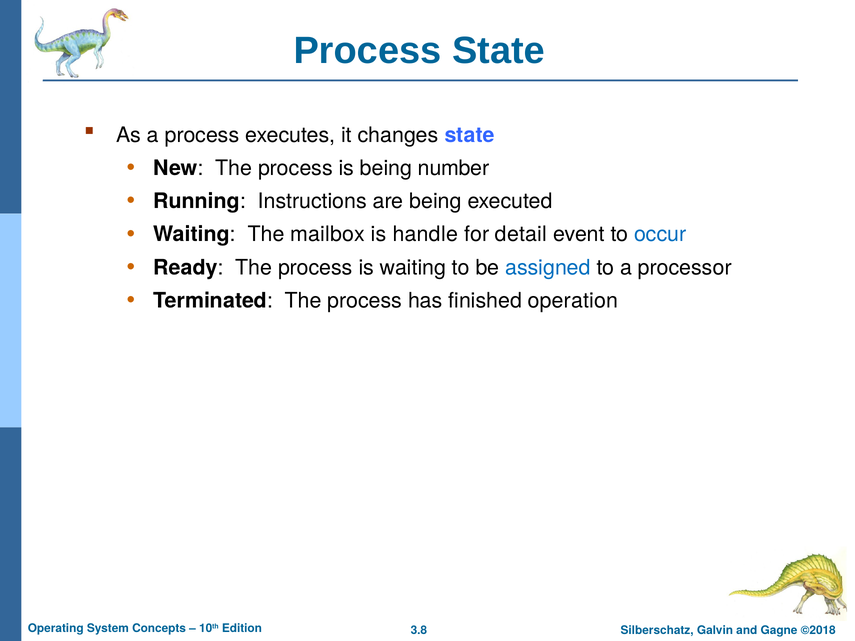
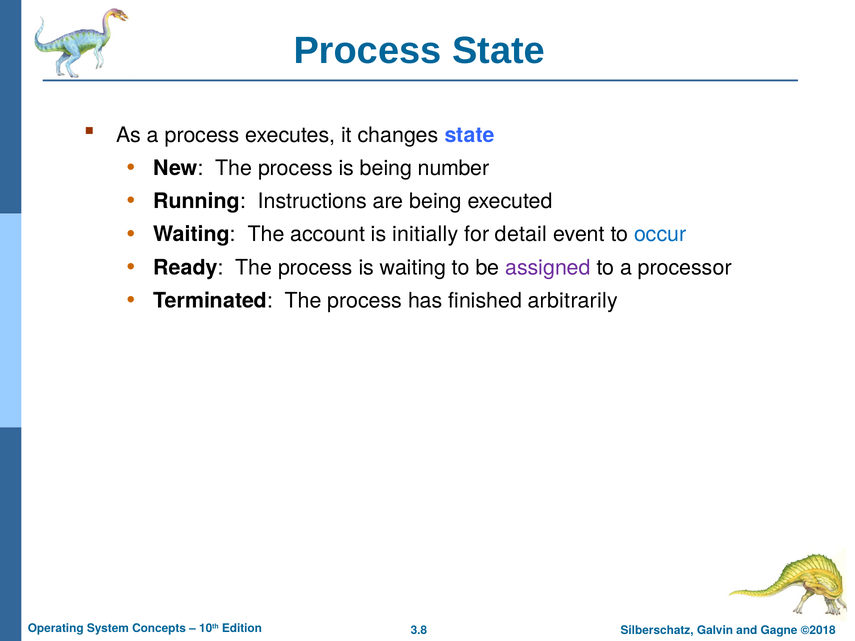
mailbox: mailbox -> account
handle: handle -> initially
assigned colour: blue -> purple
operation: operation -> arbitrarily
